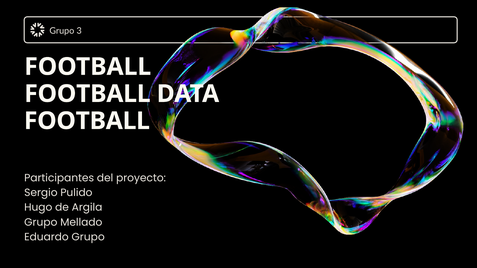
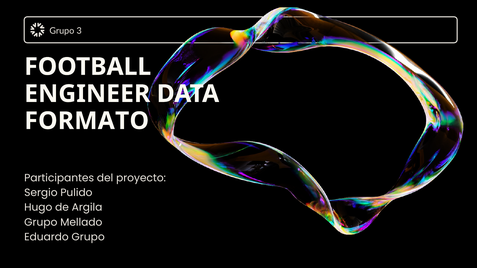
FOOTBALL at (87, 94): FOOTBALL -> ENGINEER
FOOTBALL at (87, 121): FOOTBALL -> FORMATO
